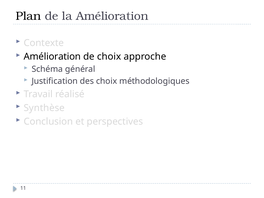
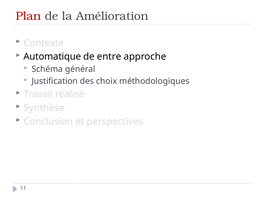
Plan colour: black -> red
Amélioration at (52, 57): Amélioration -> Automatique
de choix: choix -> entre
